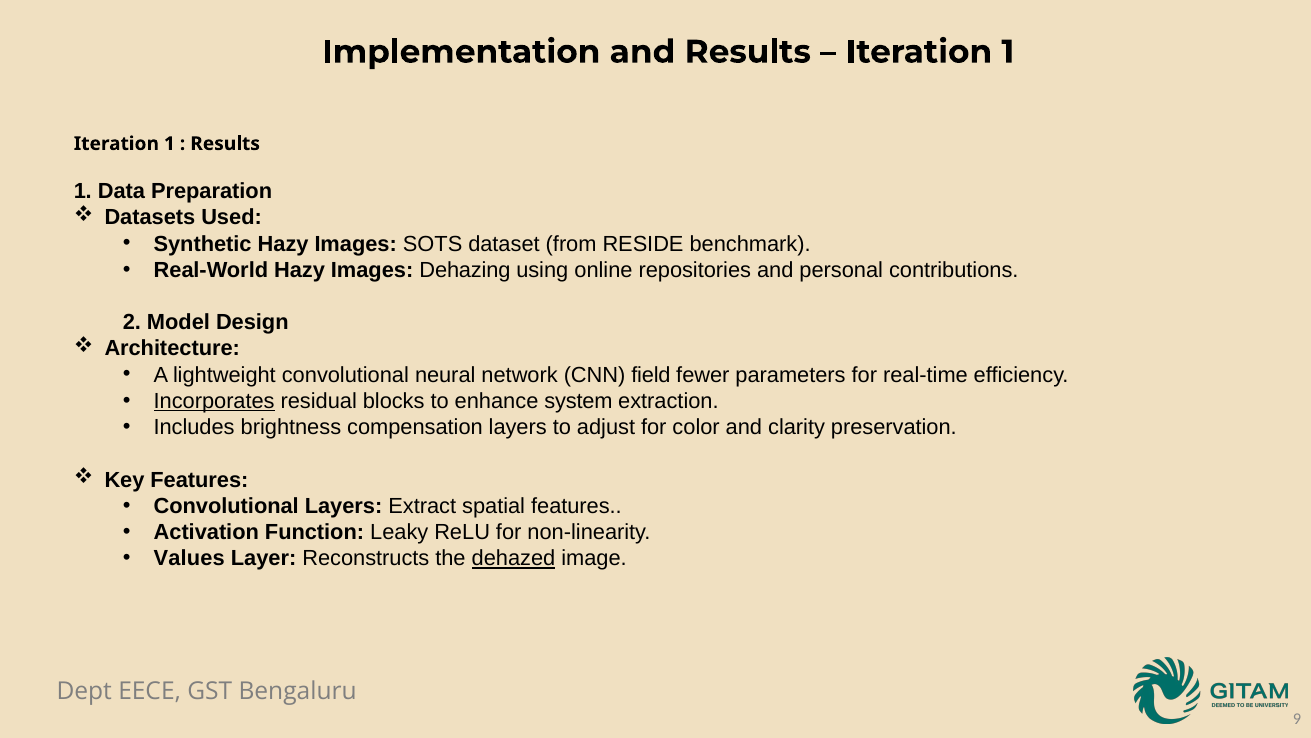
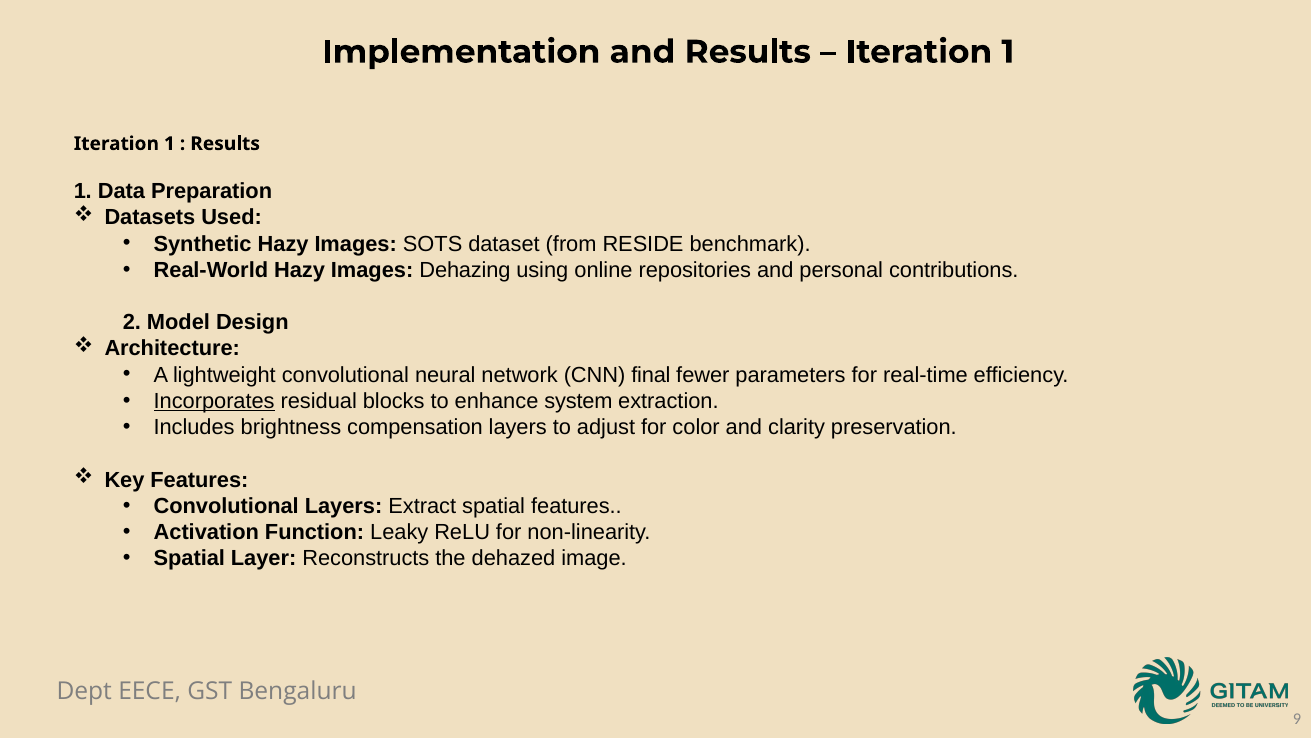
field: field -> final
Values at (189, 558): Values -> Spatial
dehazed underline: present -> none
